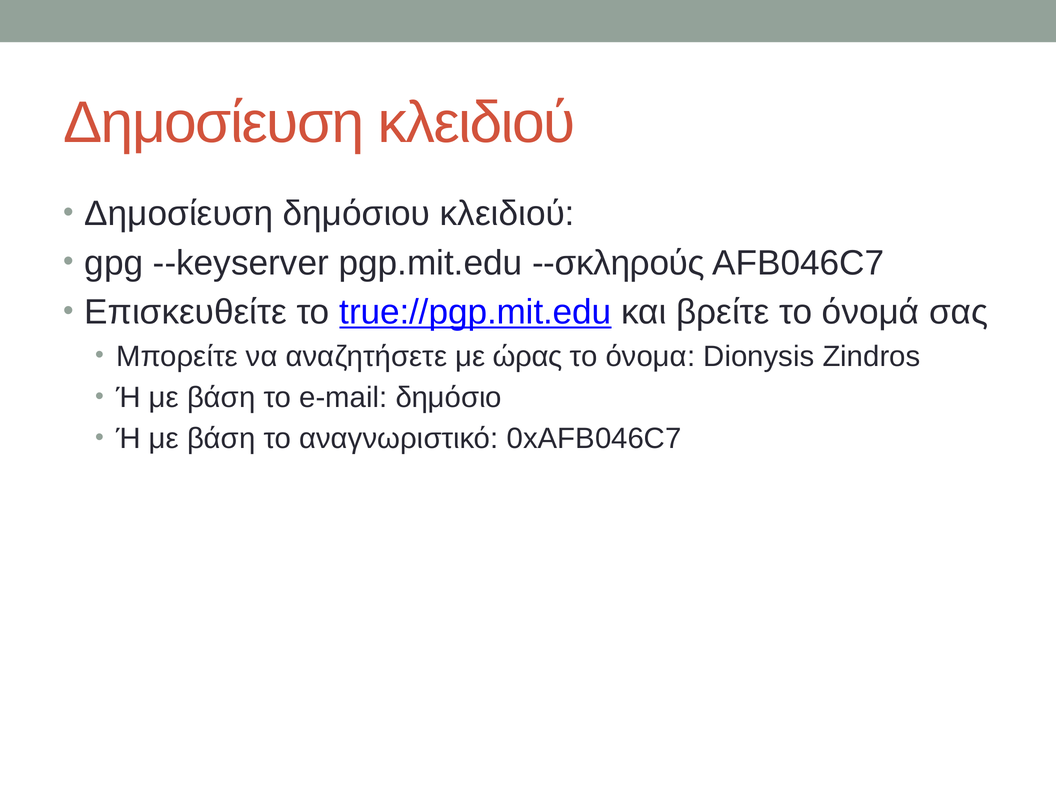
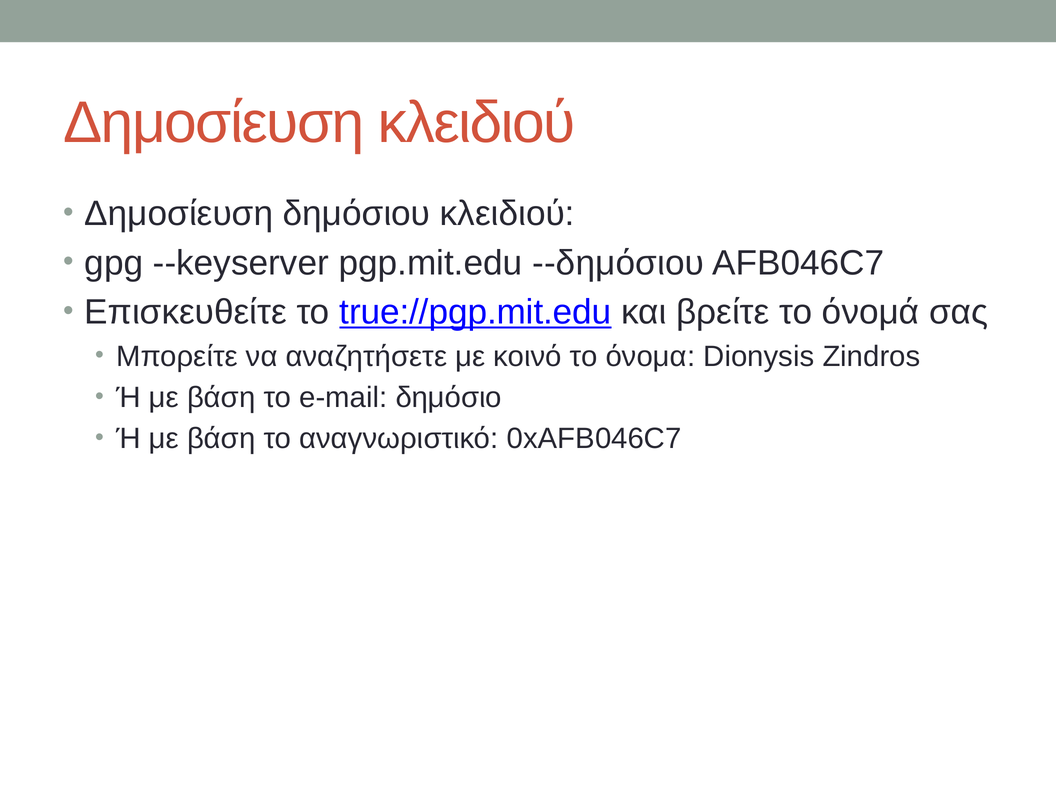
--σκληρούς: --σκληρούς -> --δημόσιου
ώρας: ώρας -> κοινό
